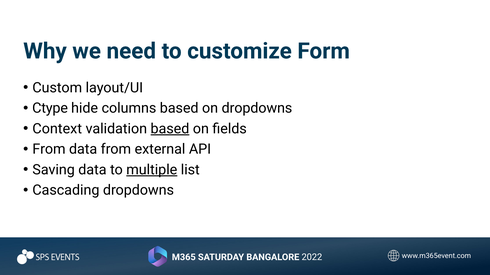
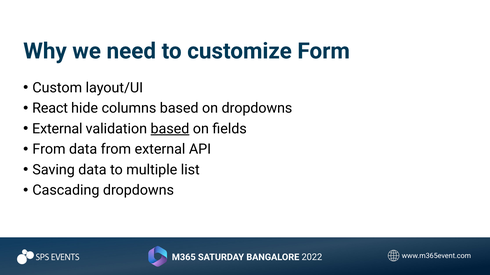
Ctype: Ctype -> React
Context at (57, 129): Context -> External
multiple underline: present -> none
